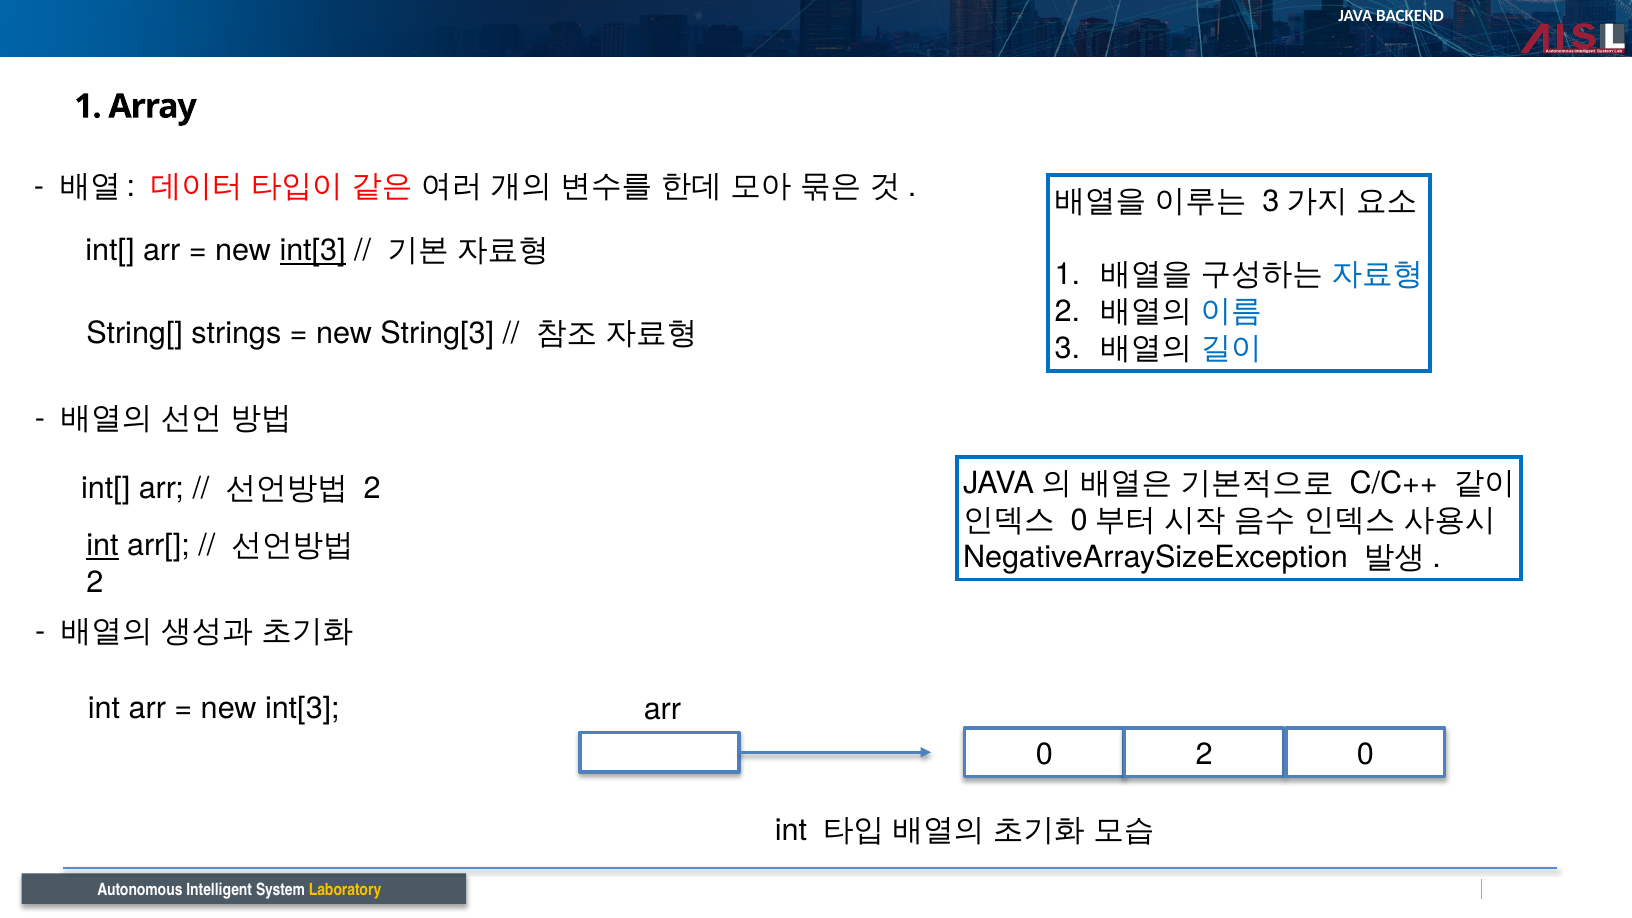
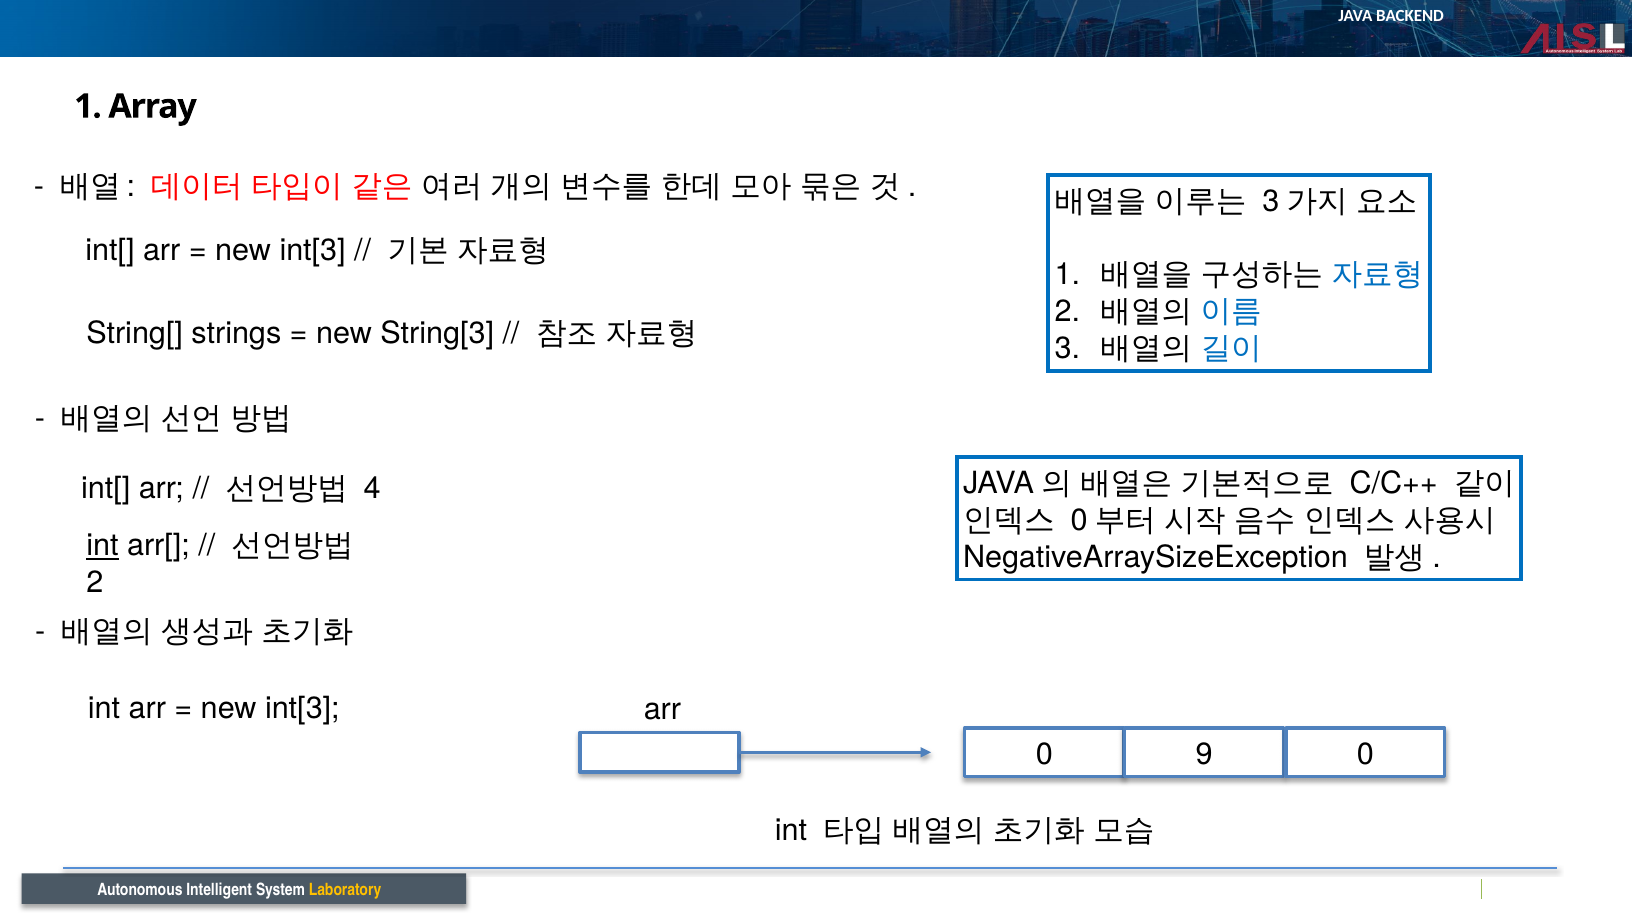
int[3 at (313, 251) underline: present -> none
2 at (372, 489): 2 -> 4
0 2: 2 -> 9
